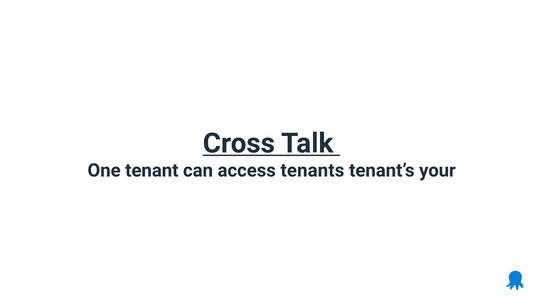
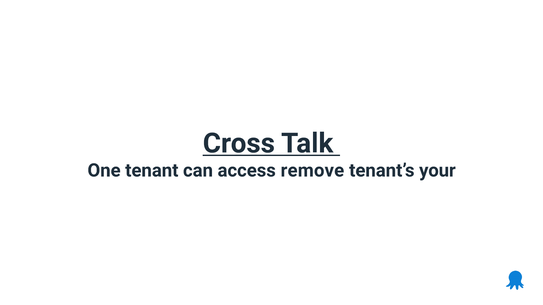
tenants: tenants -> remove
